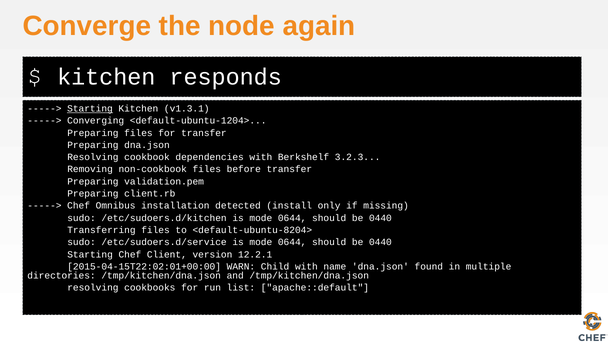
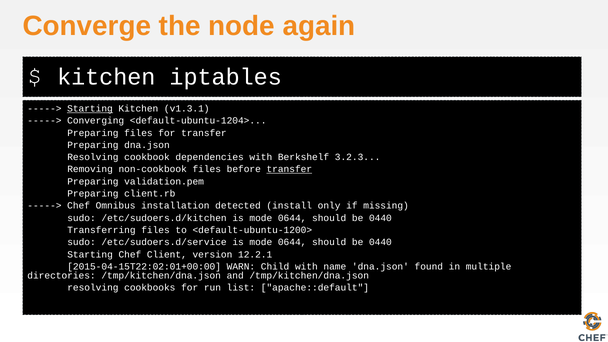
responds: responds -> iptables
transfer at (289, 169) underline: none -> present
<default-ubuntu-8204>: <default-ubuntu-8204> -> <default-ubuntu-1200>
